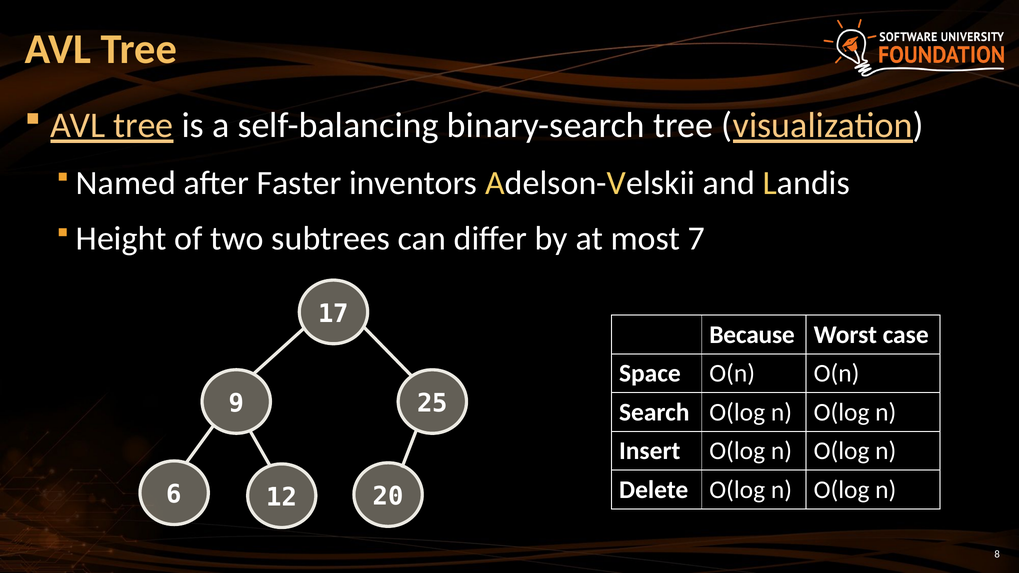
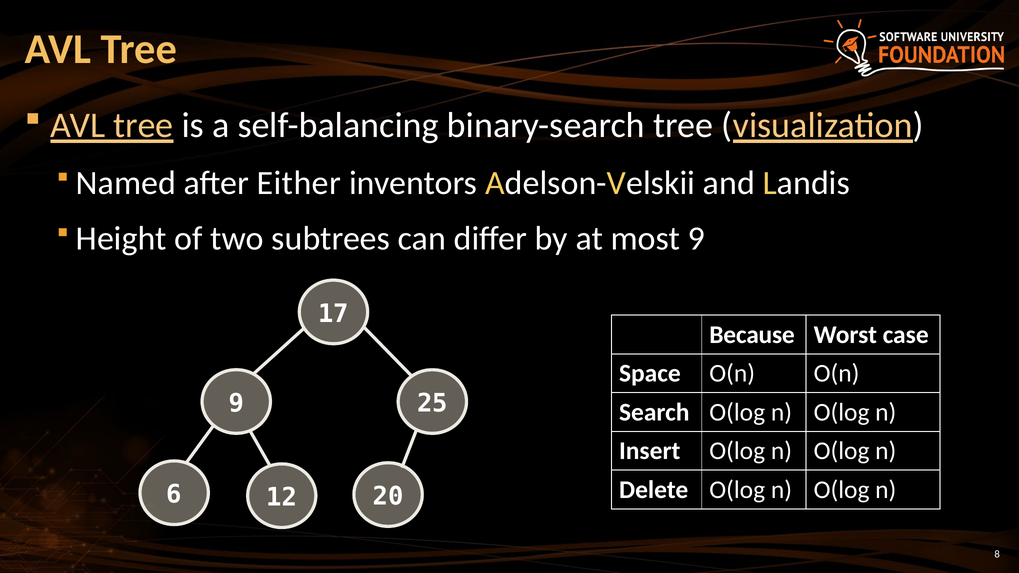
Faster: Faster -> Either
most 7: 7 -> 9
